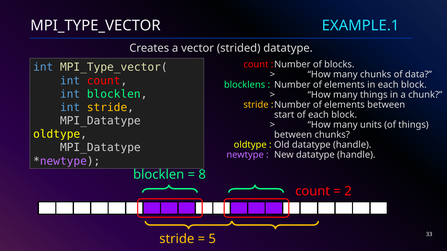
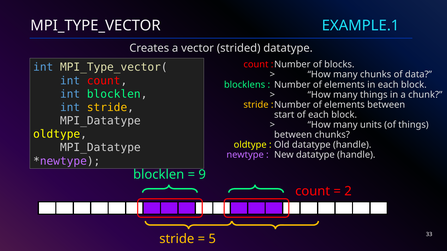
8: 8 -> 9
